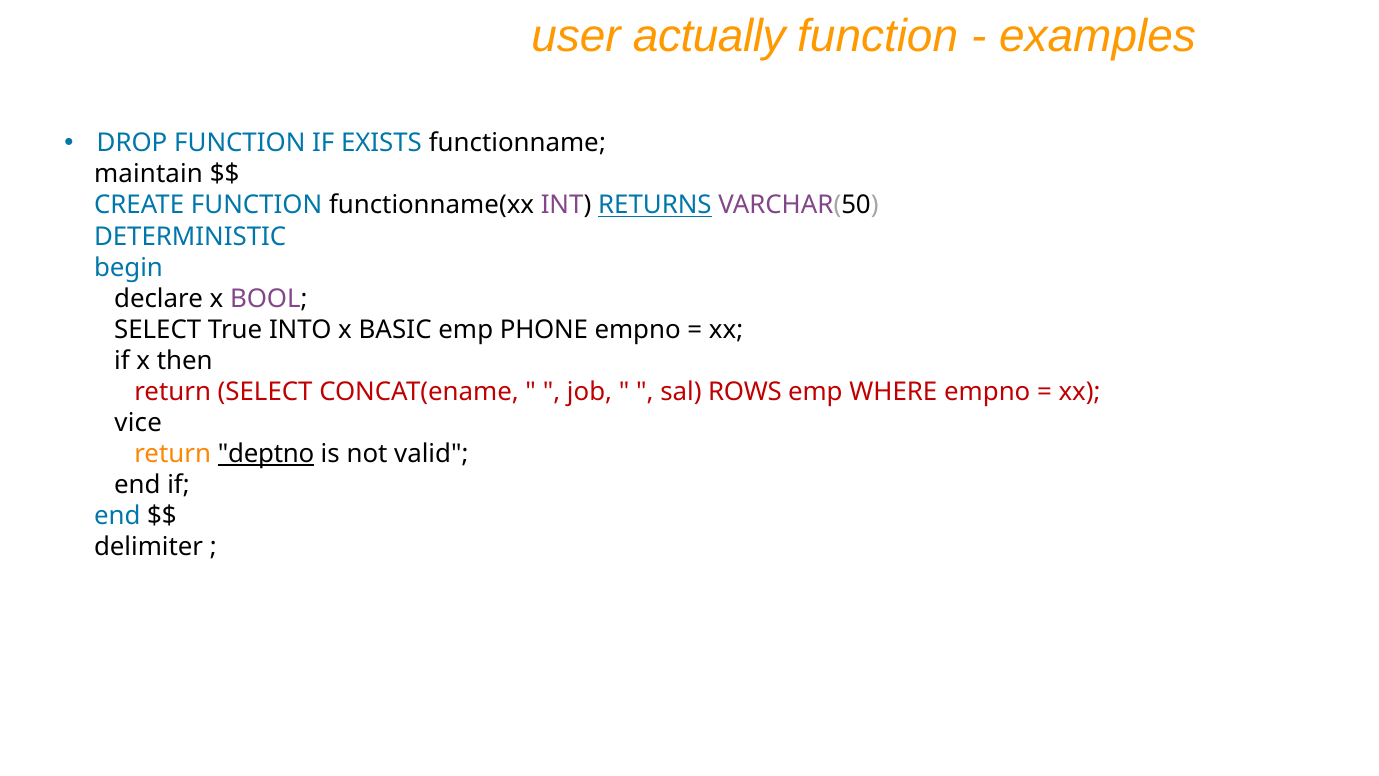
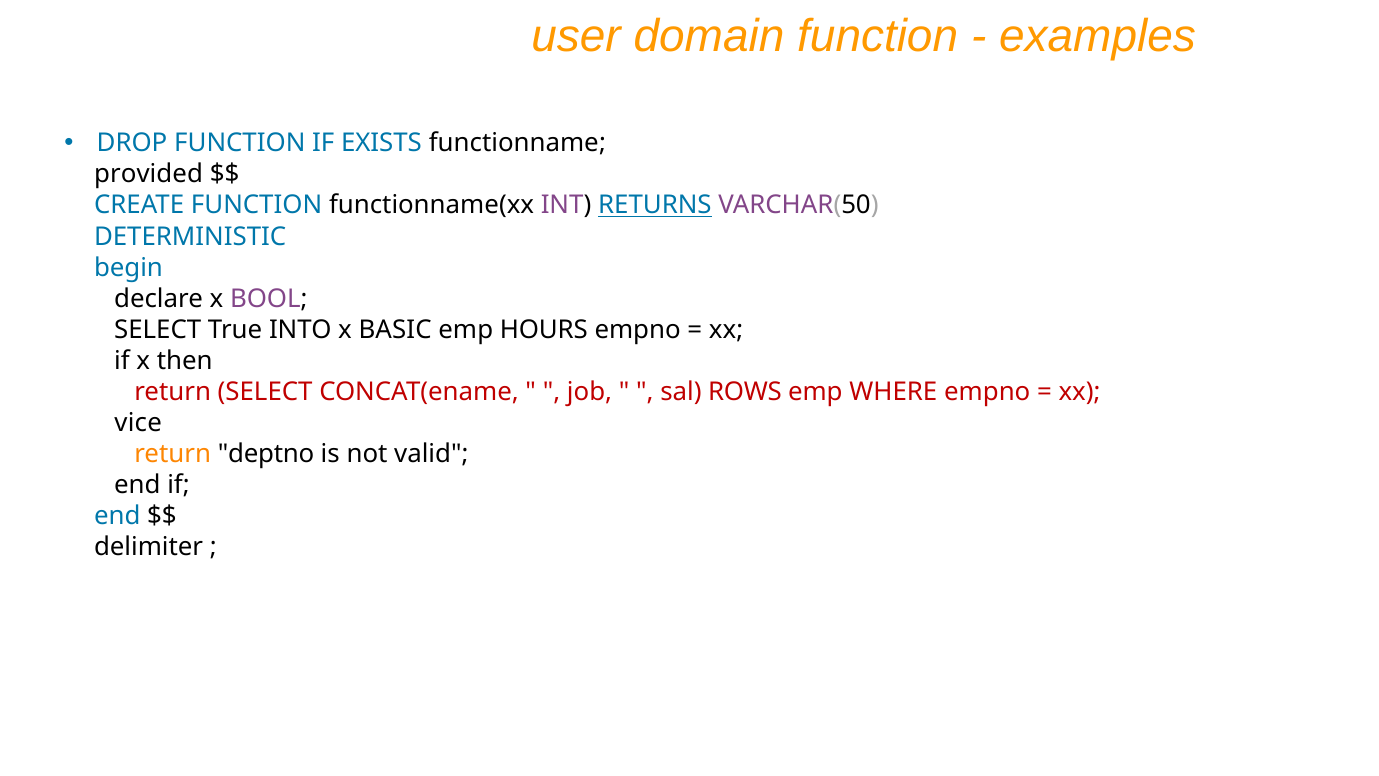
actually: actually -> domain
maintain: maintain -> provided
PHONE: PHONE -> HOURS
deptno underline: present -> none
